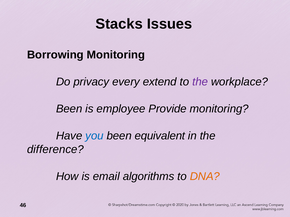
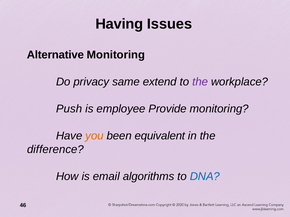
Stacks: Stacks -> Having
Borrowing: Borrowing -> Alternative
every: every -> same
Been at (69, 109): Been -> Push
you colour: blue -> orange
DNA colour: orange -> blue
